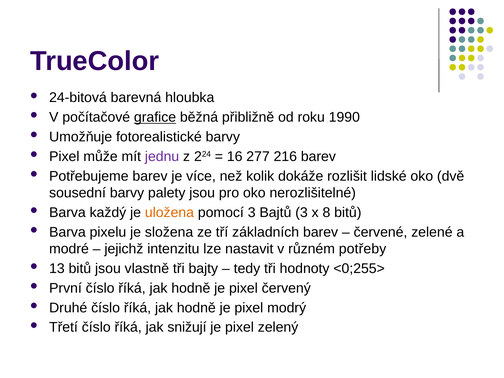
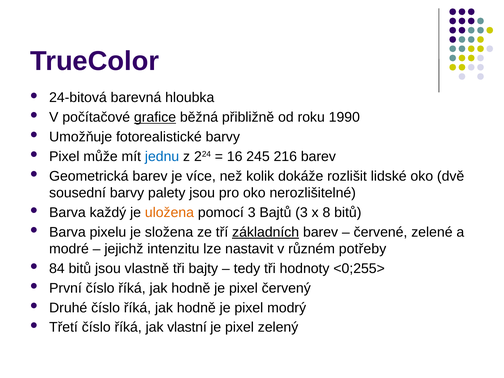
jednu colour: purple -> blue
277: 277 -> 245
Potřebujeme: Potřebujeme -> Geometrická
základních underline: none -> present
13: 13 -> 84
snižují: snižují -> vlastní
